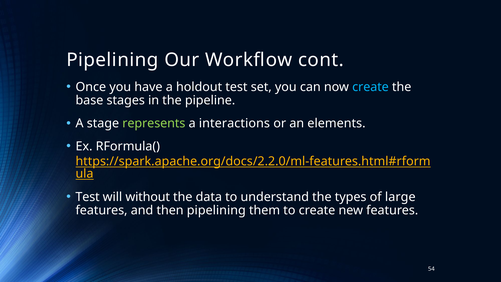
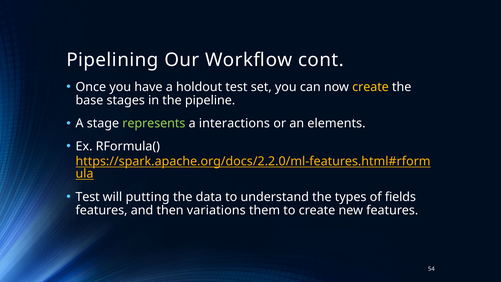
create at (370, 87) colour: light blue -> yellow
without: without -> putting
large: large -> fields
then pipelining: pipelining -> variations
